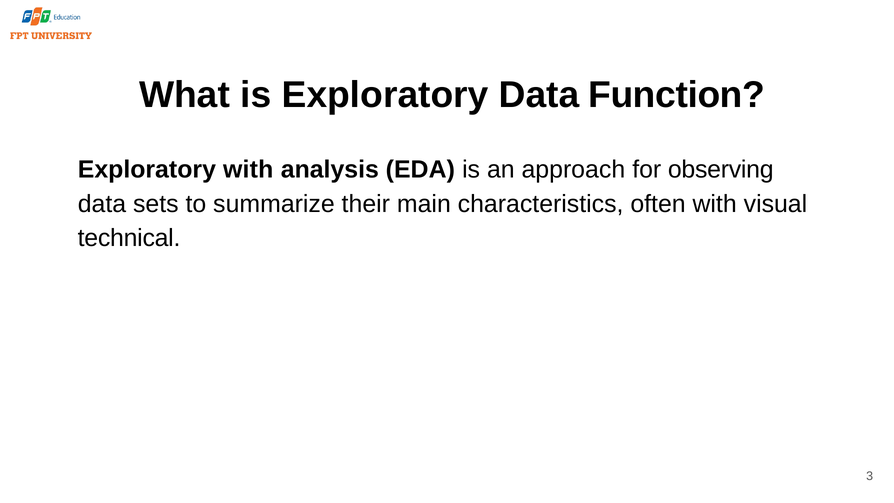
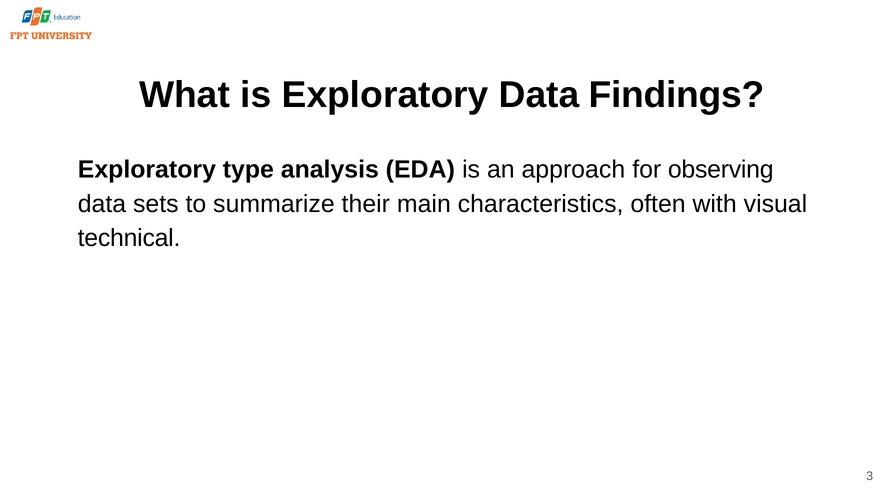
Function: Function -> Findings
Exploratory with: with -> type
